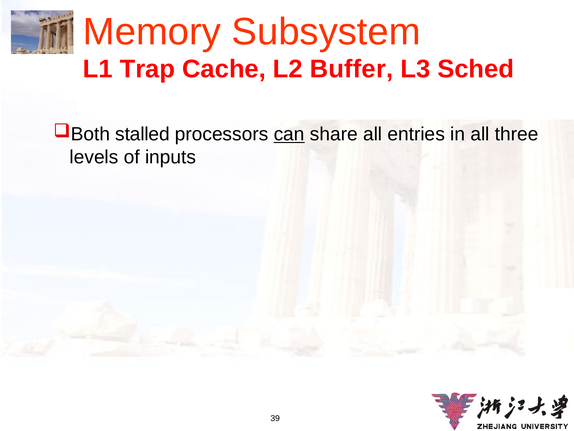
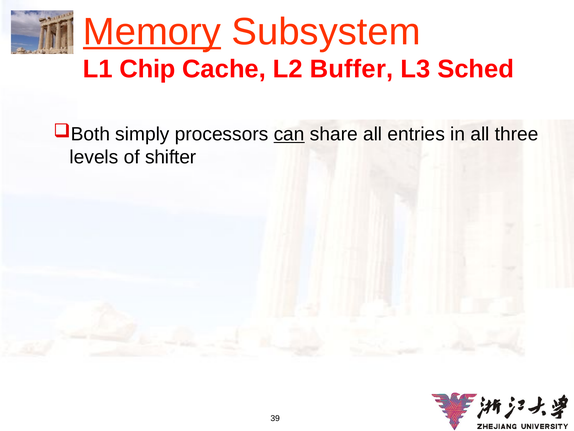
Memory underline: none -> present
Trap: Trap -> Chip
stalled: stalled -> simply
inputs: inputs -> shifter
